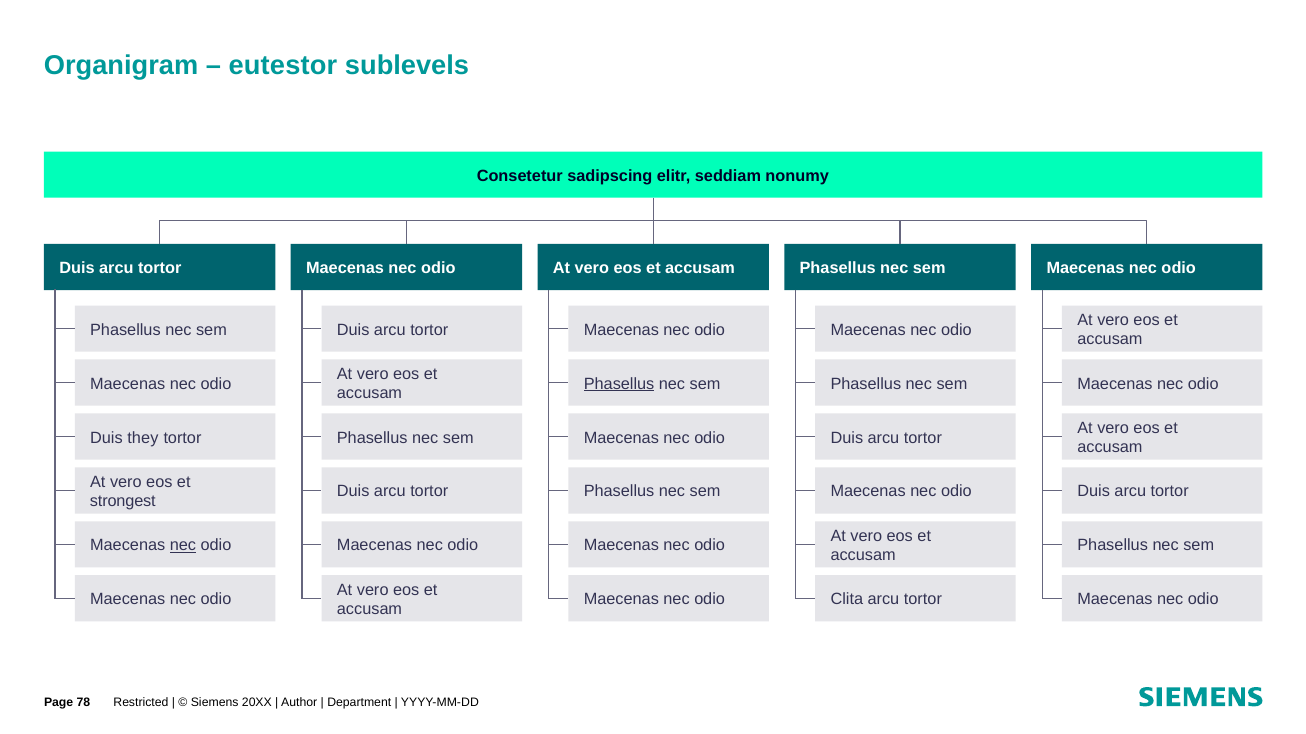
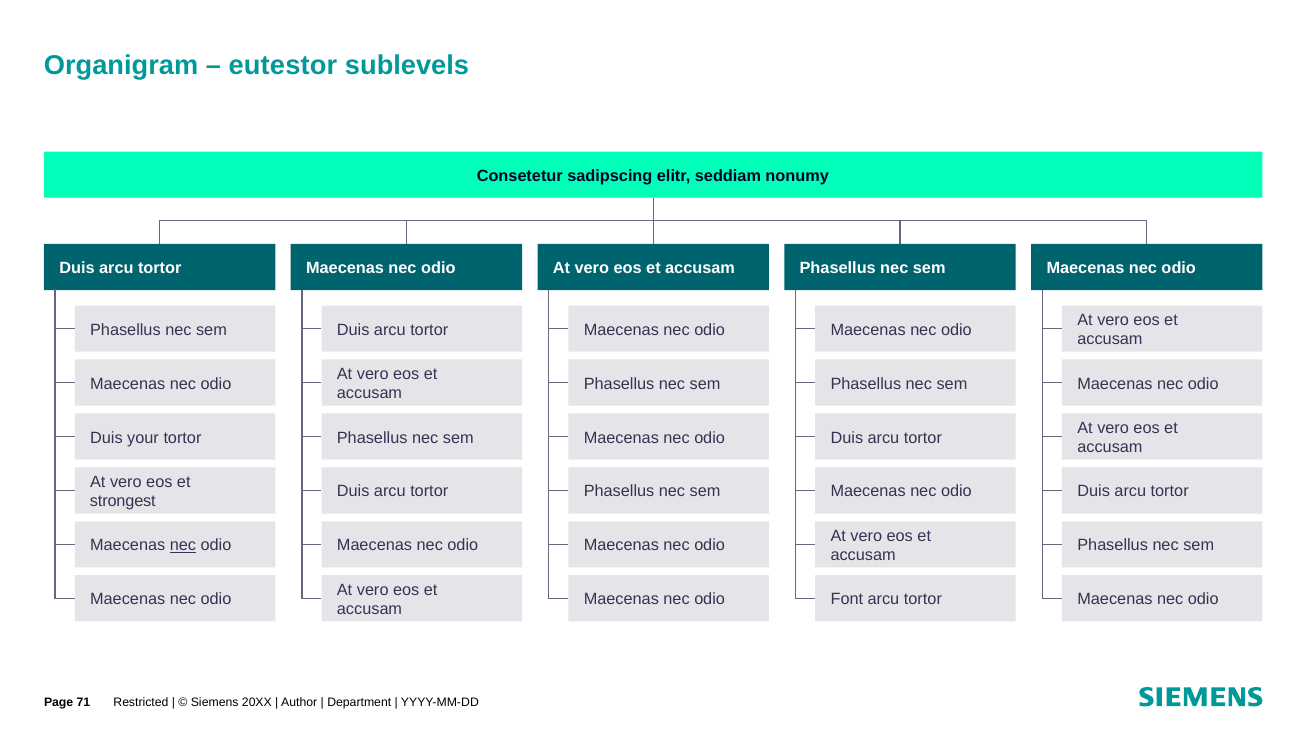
Phasellus at (619, 384) underline: present -> none
they: they -> your
Clita: Clita -> Font
78: 78 -> 71
